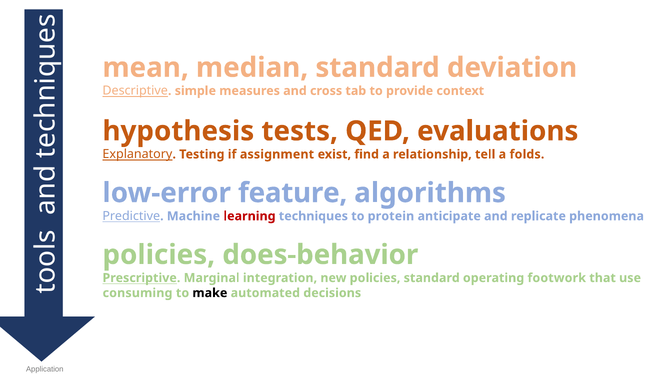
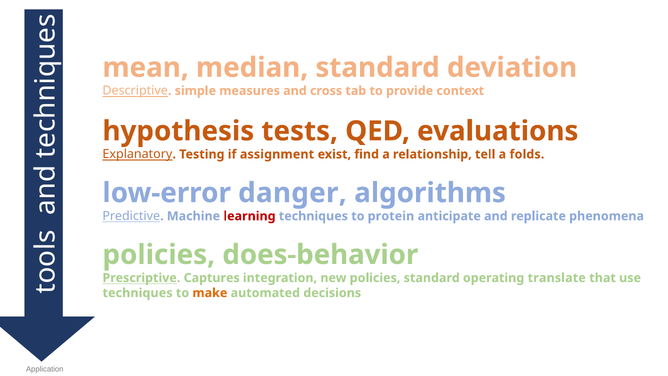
feature: feature -> danger
Marginal: Marginal -> Captures
footwork: footwork -> translate
consuming at (138, 293): consuming -> techniques
make colour: black -> orange
